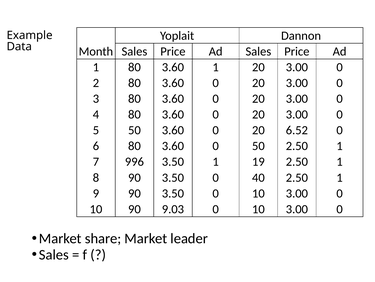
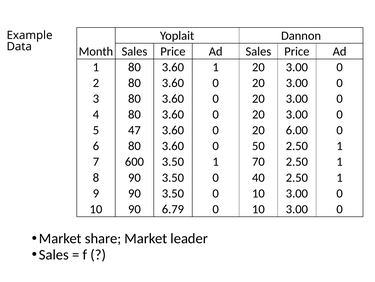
5 50: 50 -> 47
6.52: 6.52 -> 6.00
996: 996 -> 600
19: 19 -> 70
9.03: 9.03 -> 6.79
